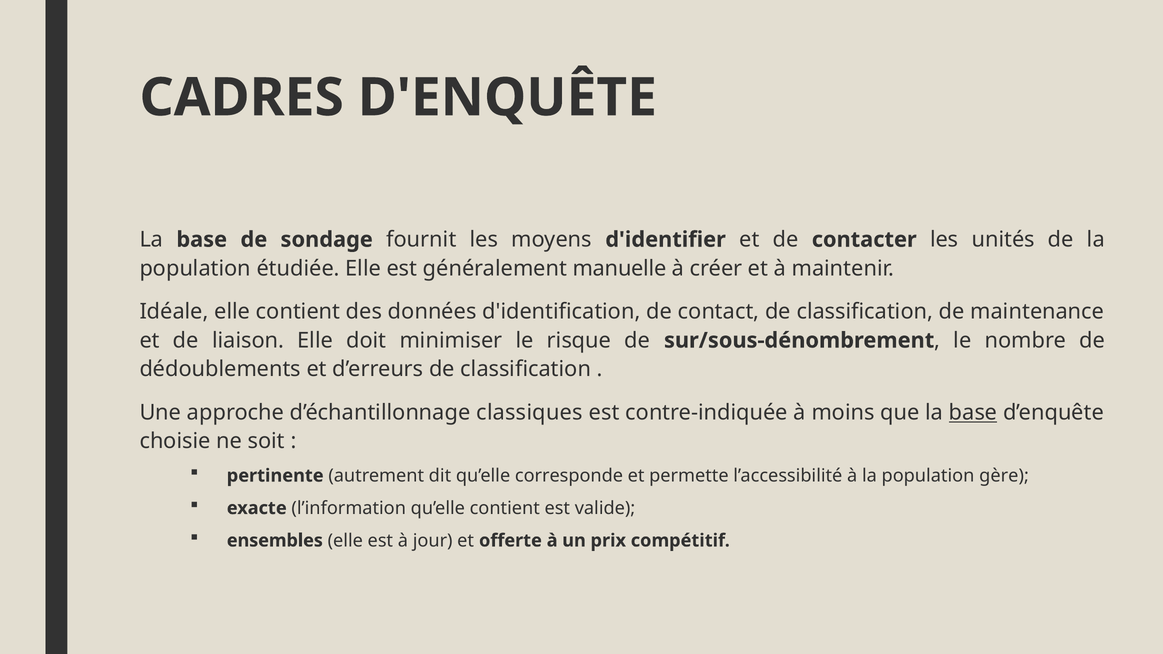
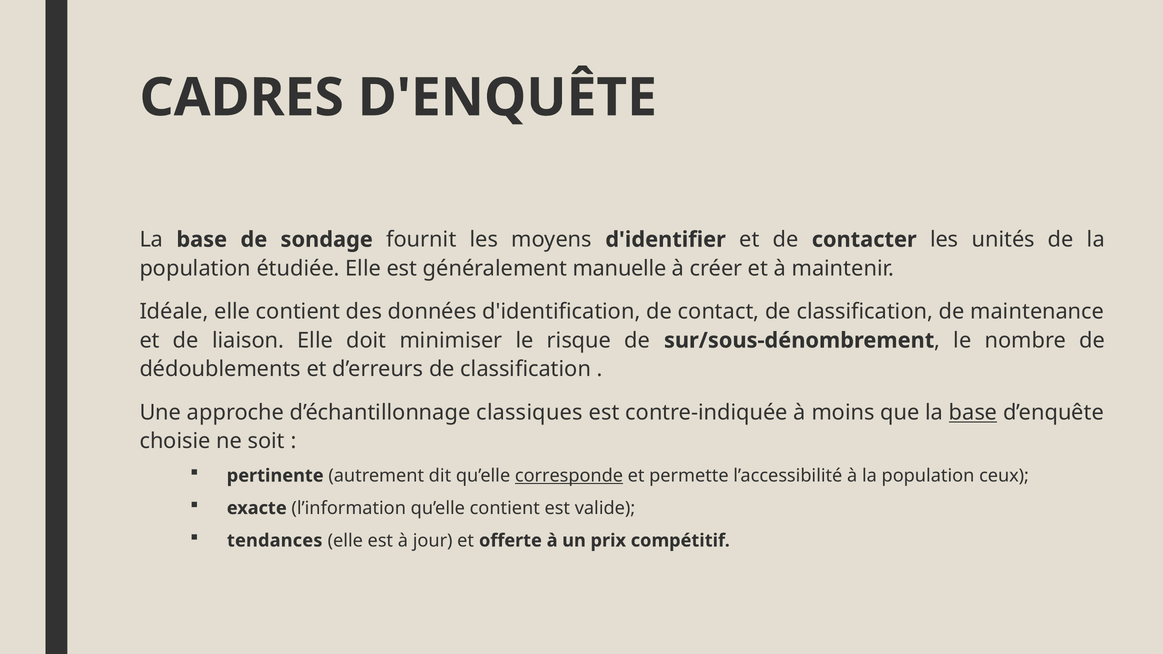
corresponde underline: none -> present
gère: gère -> ceux
ensembles: ensembles -> tendances
